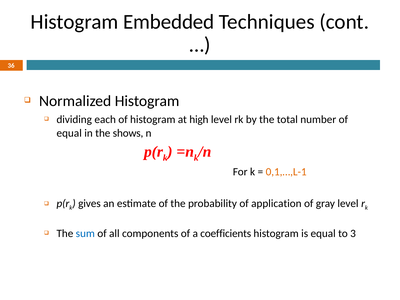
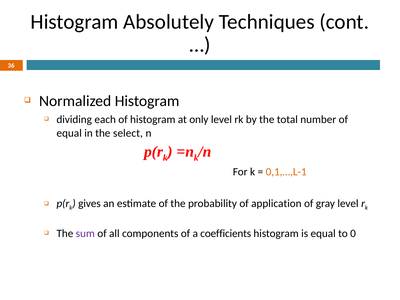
Embedded: Embedded -> Absolutely
high: high -> only
shows: shows -> select
sum colour: blue -> purple
3: 3 -> 0
